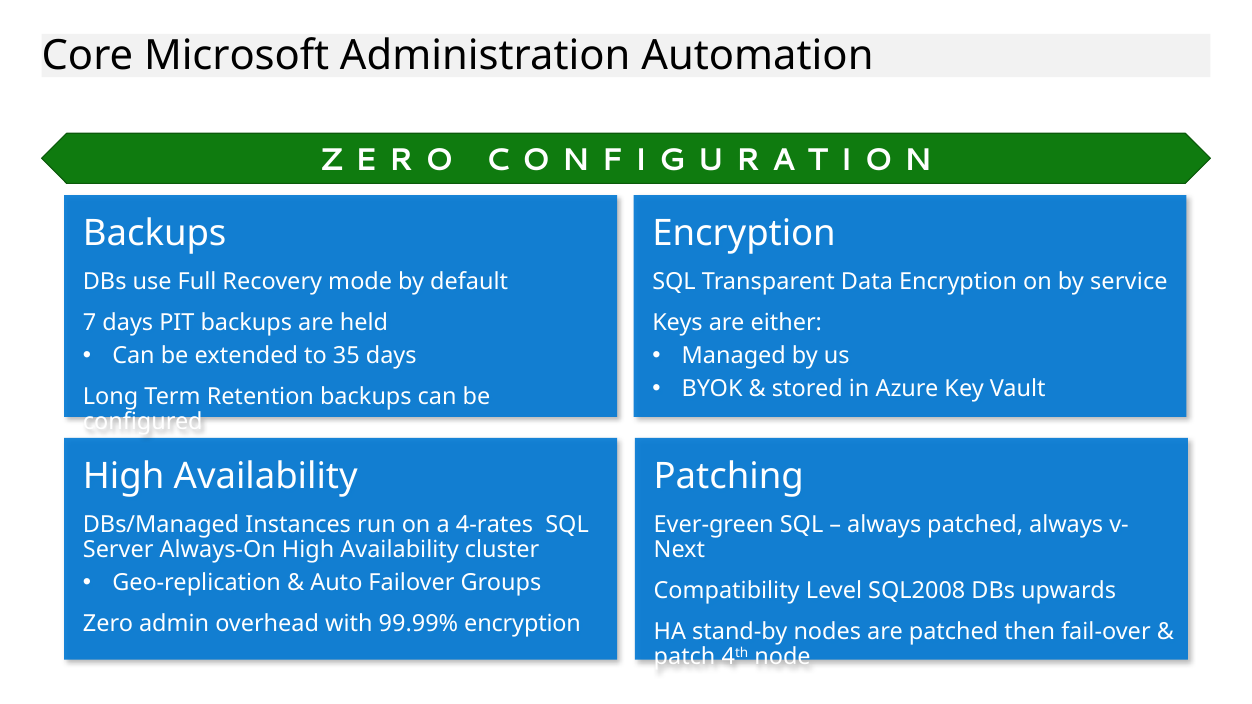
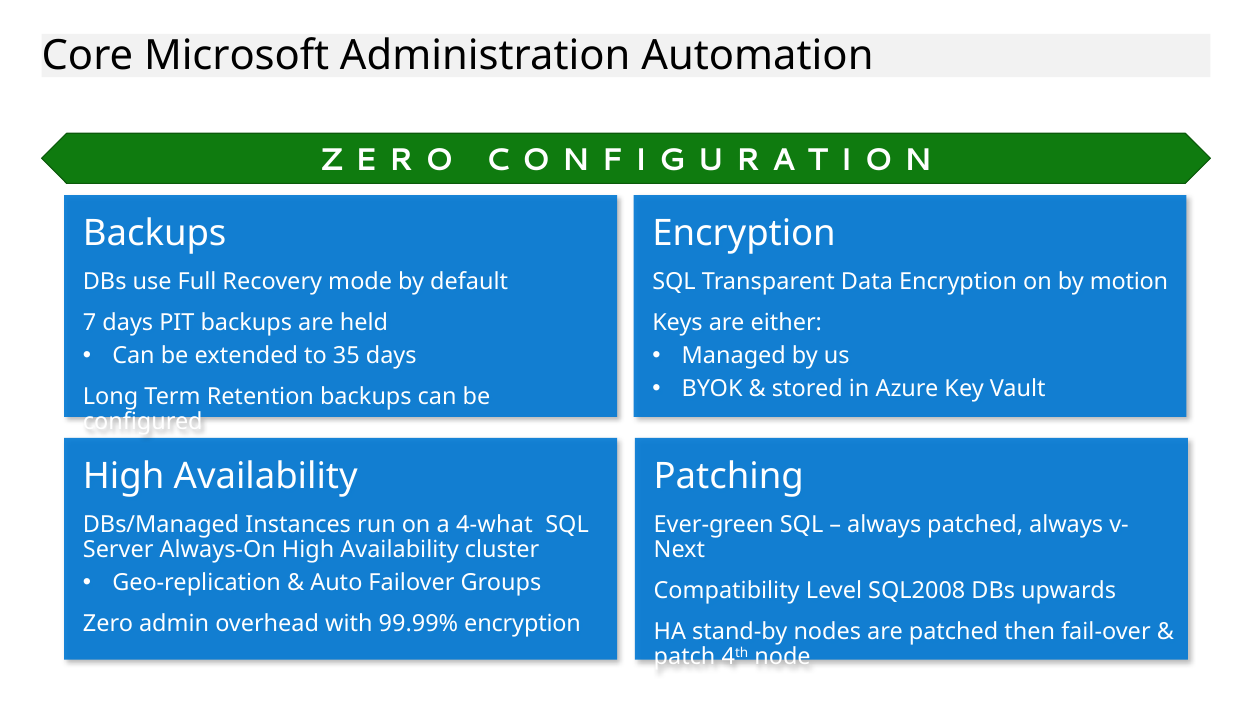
service: service -> motion
4-rates: 4-rates -> 4-what
